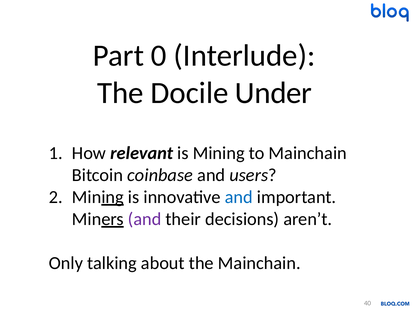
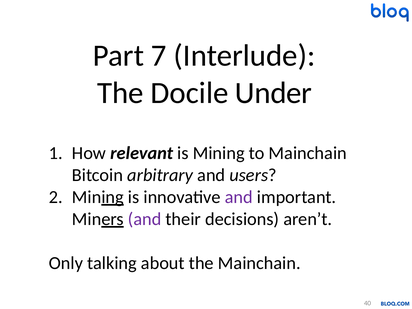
0: 0 -> 7
coinbase: coinbase -> arbitrary
and at (239, 197) colour: blue -> purple
